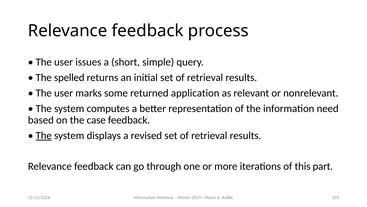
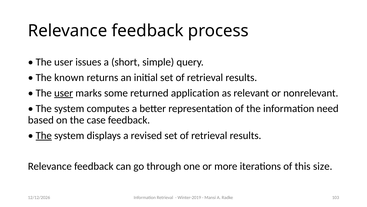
spelled: spelled -> known
user at (64, 93) underline: none -> present
part: part -> size
